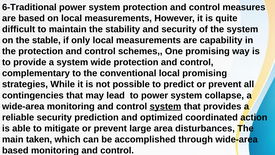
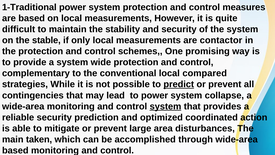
6-Traditional: 6-Traditional -> 1-Traditional
capability: capability -> contactor
local promising: promising -> compared
predict underline: none -> present
